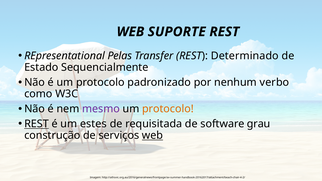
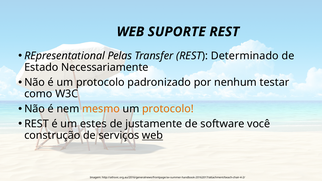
Sequencialmente: Sequencialmente -> Necessariamente
verbo: verbo -> testar
mesmo colour: purple -> orange
REST at (37, 124) underline: present -> none
requisitada: requisitada -> justamente
grau: grau -> você
